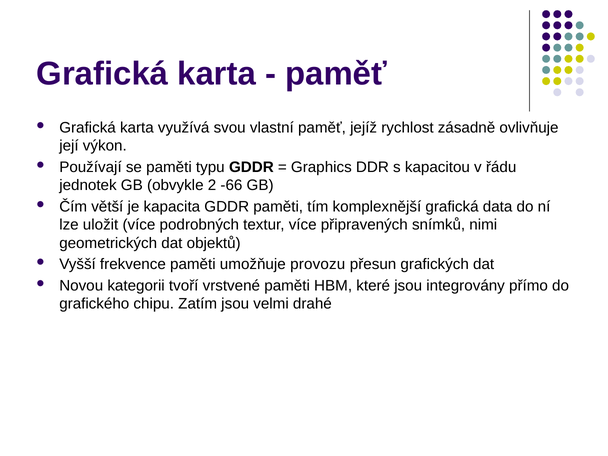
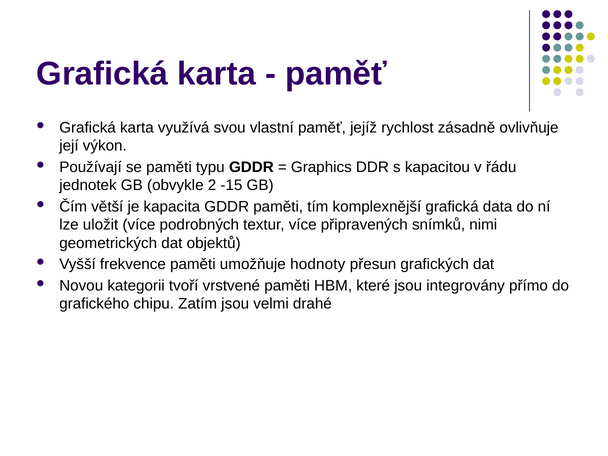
-66: -66 -> -15
provozu: provozu -> hodnoty
